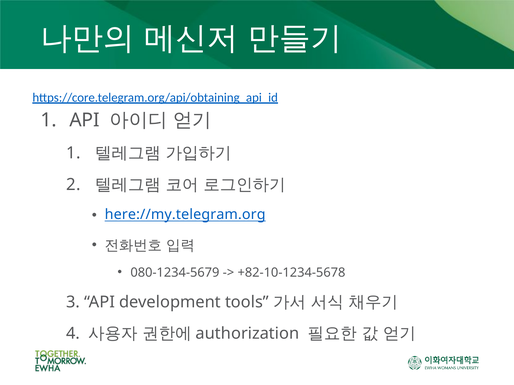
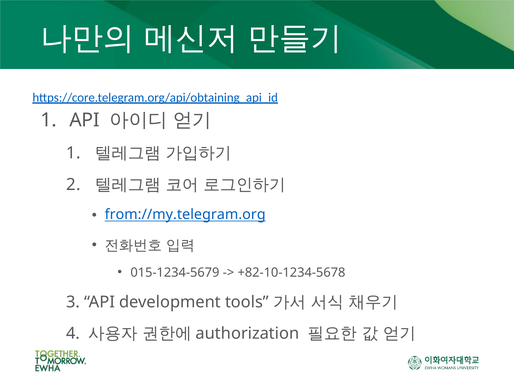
here://my.telegram.org: here://my.telegram.org -> from://my.telegram.org
080-1234-5679: 080-1234-5679 -> 015-1234-5679
